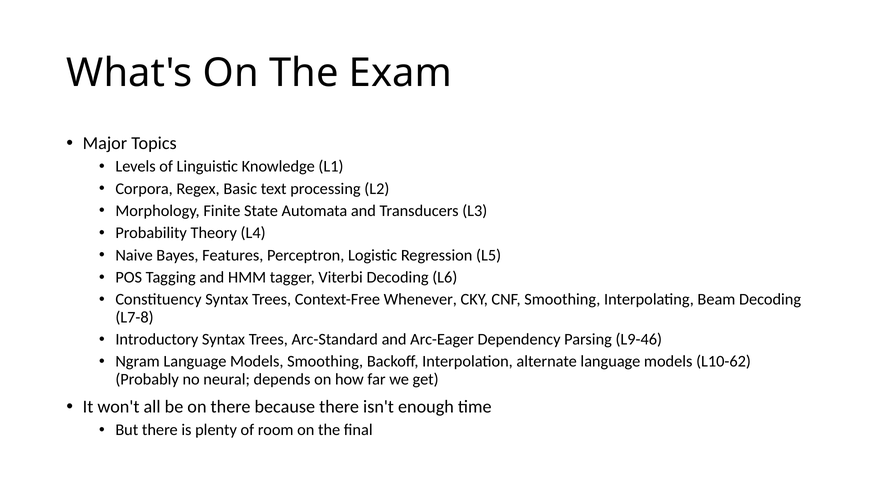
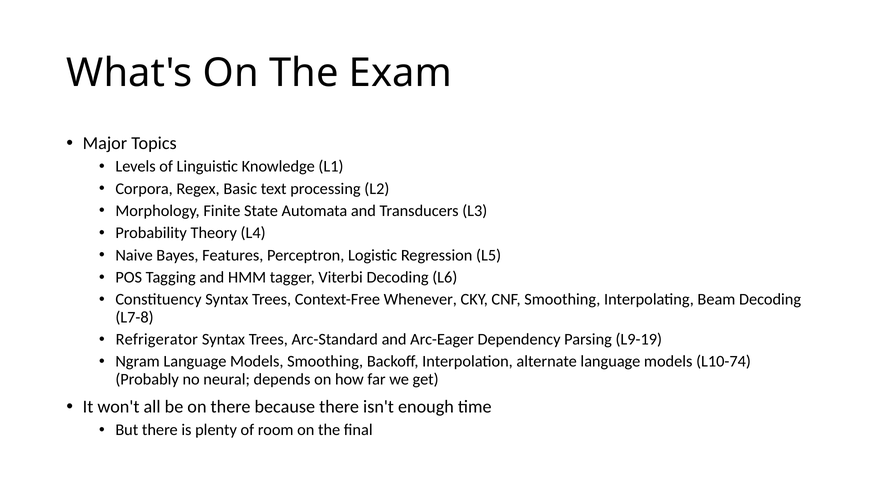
Introductory: Introductory -> Refrigerator
L9-46: L9-46 -> L9-19
L10-62: L10-62 -> L10-74
